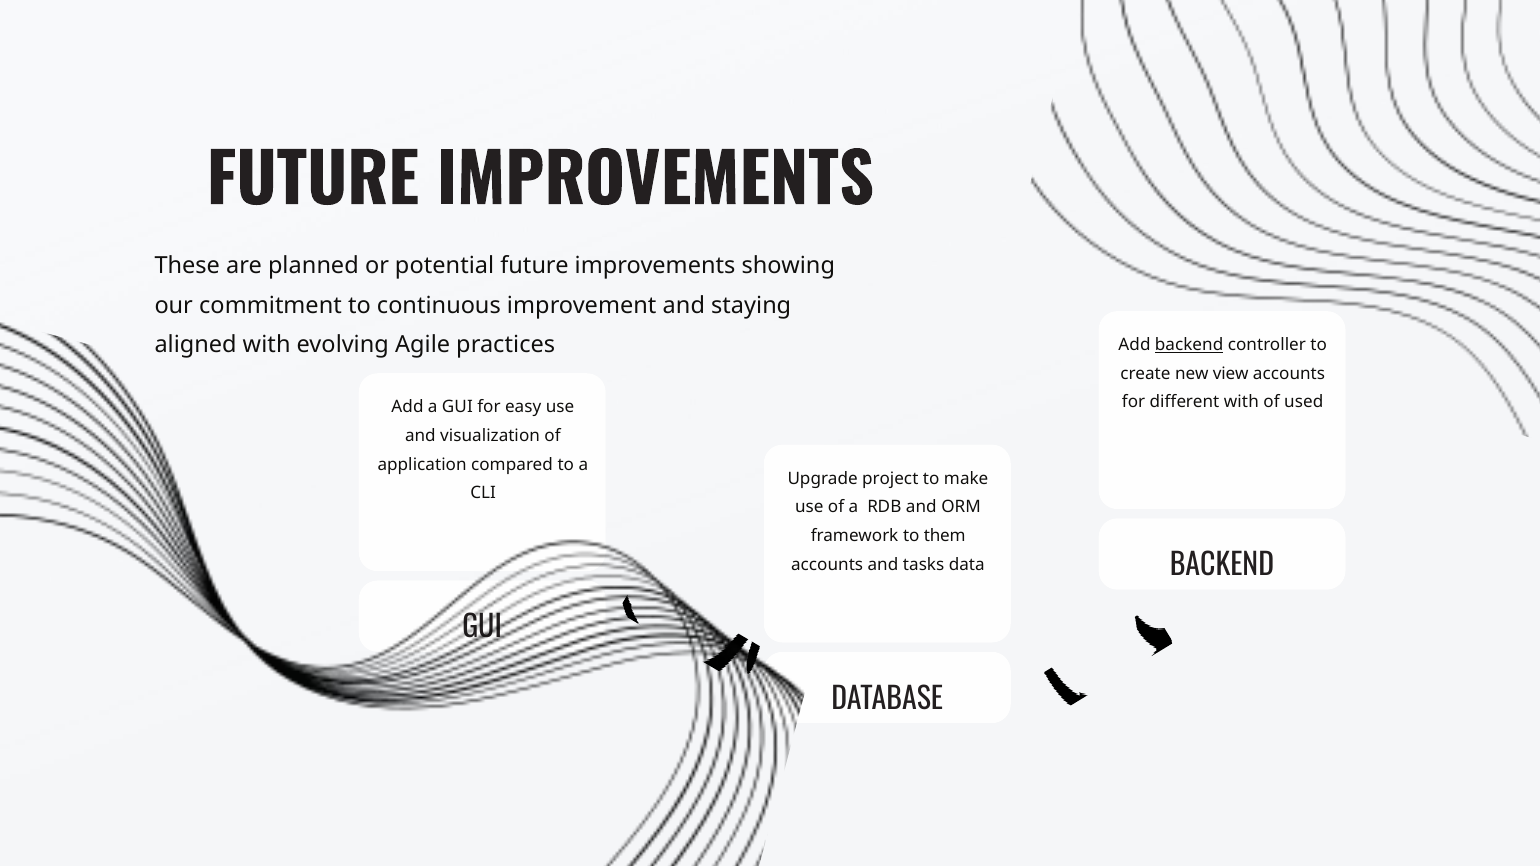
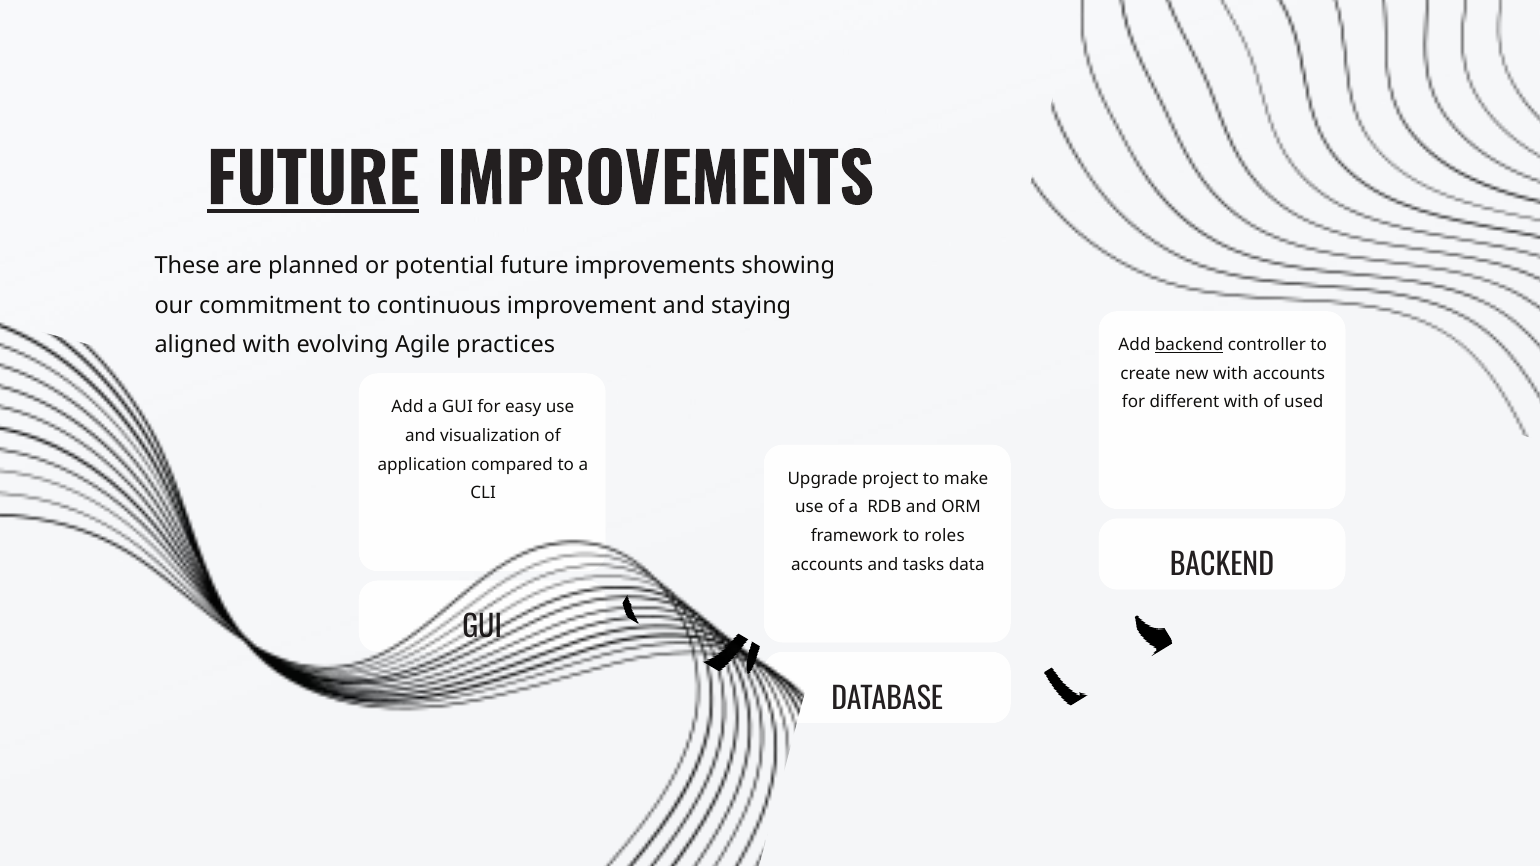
FUTURE at (313, 182) underline: none -> present
new view: view -> with
them: them -> roles
